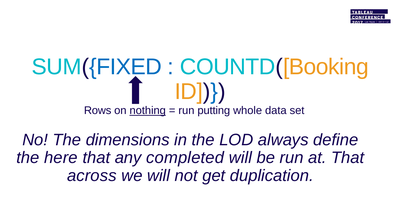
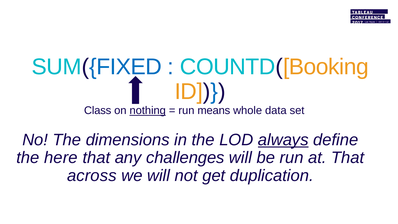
Rows: Rows -> Class
putting: putting -> means
always underline: none -> present
completed: completed -> challenges
